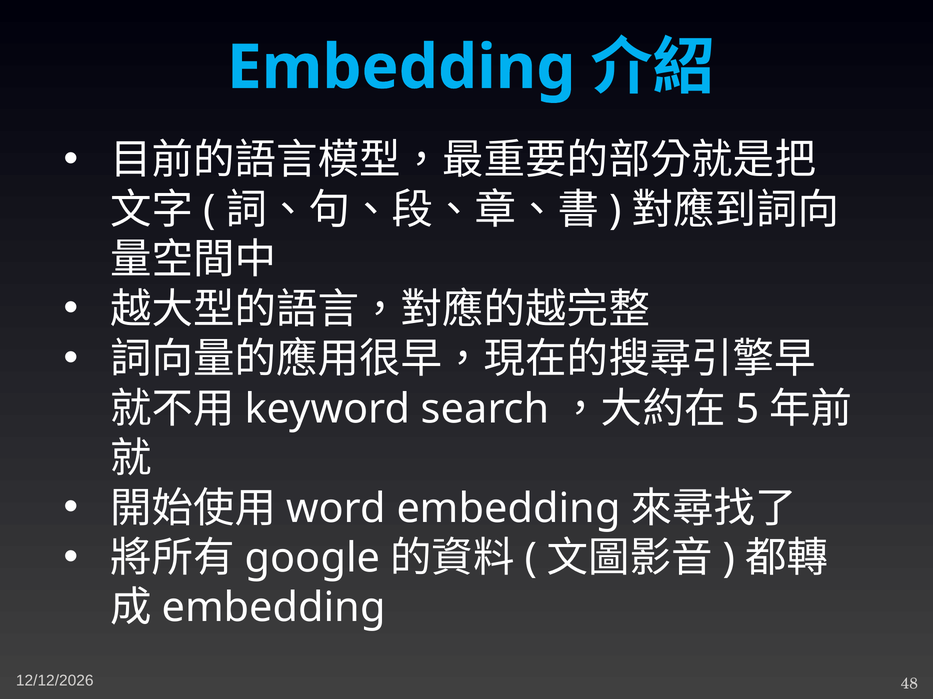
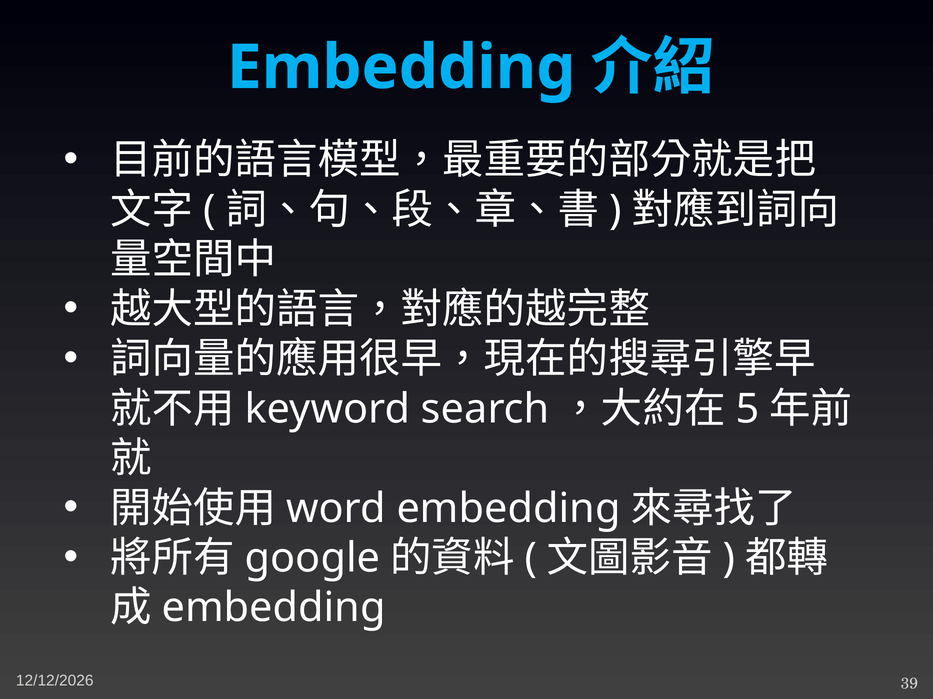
48: 48 -> 39
